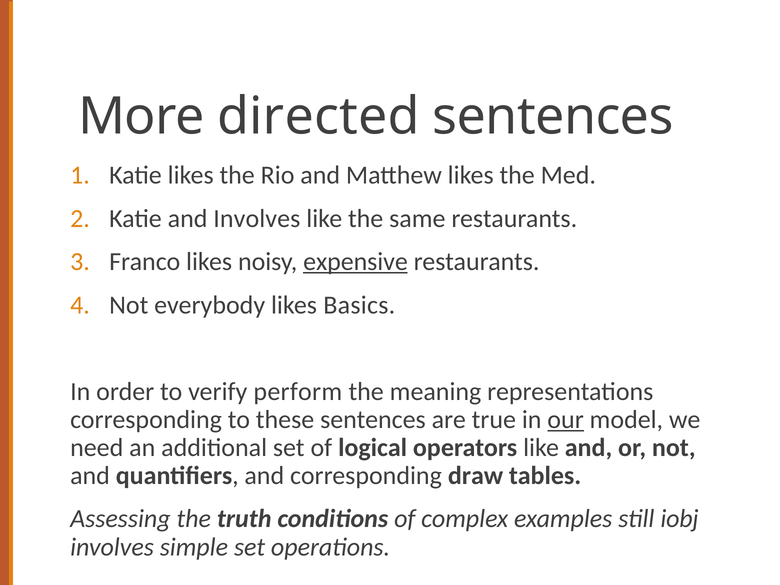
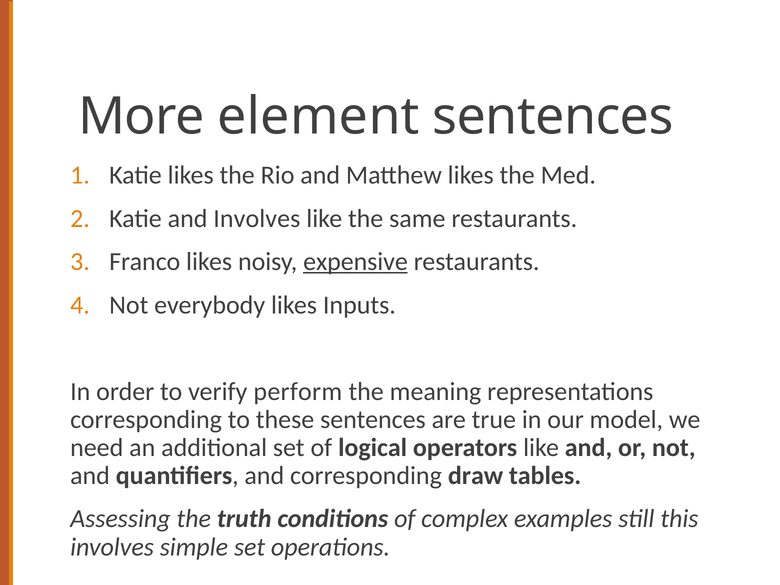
directed: directed -> element
Basics: Basics -> Inputs
our underline: present -> none
iobj: iobj -> this
